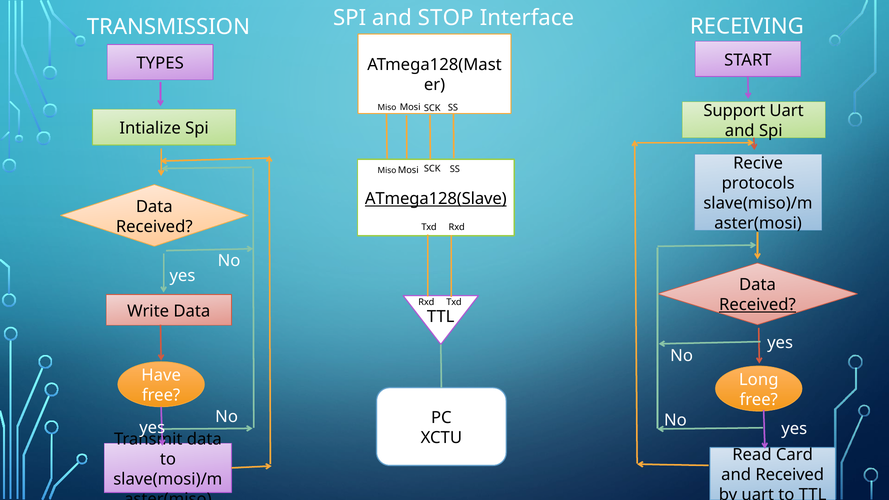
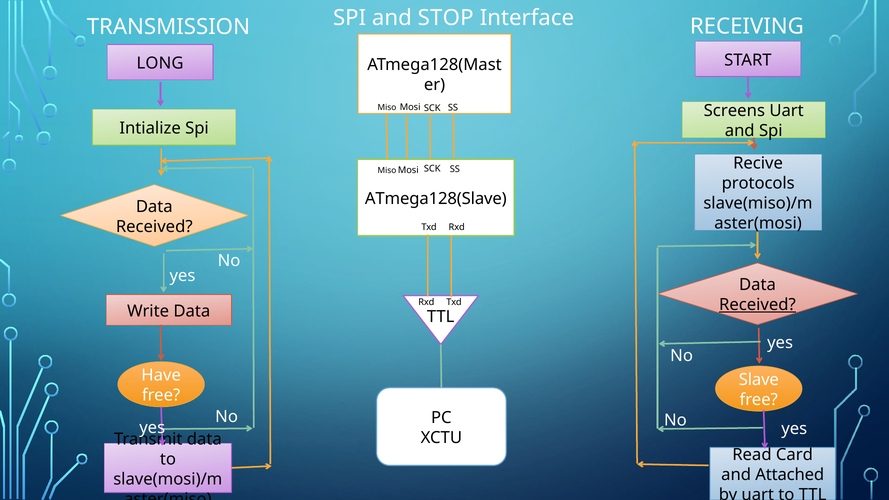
TYPES: TYPES -> LONG
Support: Support -> Screens
ATmega128(Slave underline: present -> none
Long: Long -> Slave
and Received: Received -> Attached
